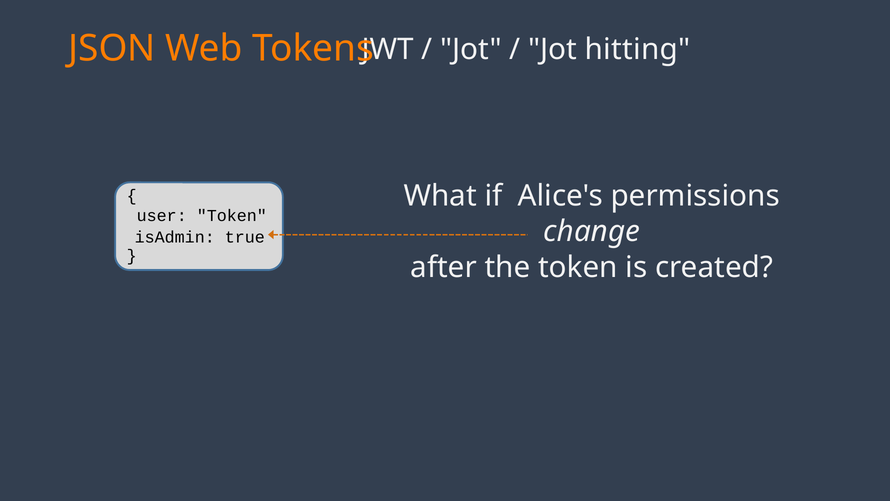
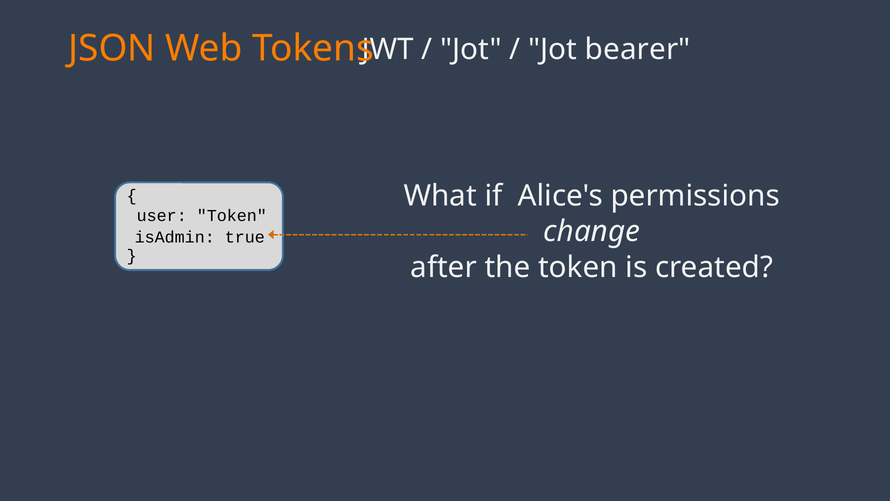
hitting: hitting -> bearer
